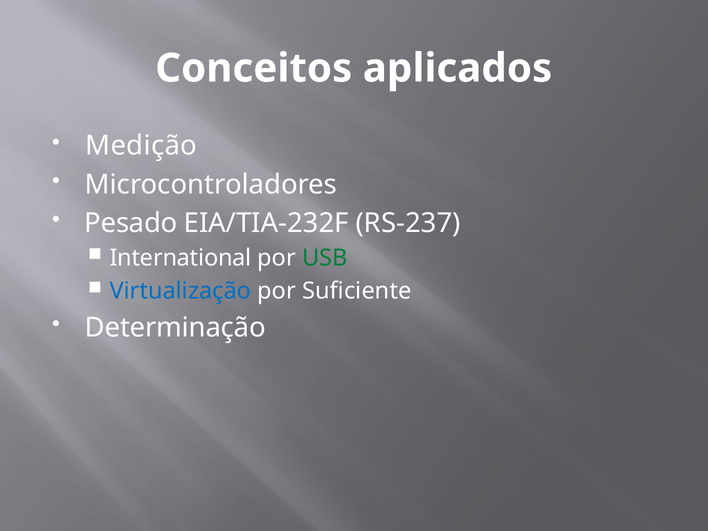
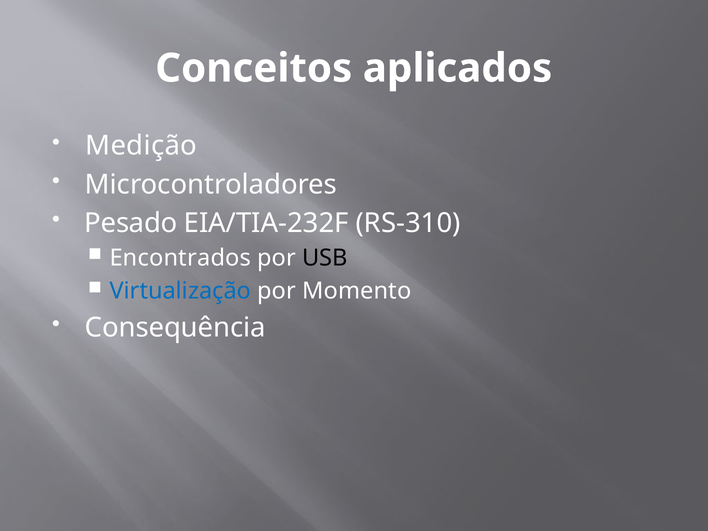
RS-237: RS-237 -> RS-310
International: International -> Encontrados
USB colour: green -> black
Suficiente: Suficiente -> Momento
Determinação: Determinação -> Consequência
